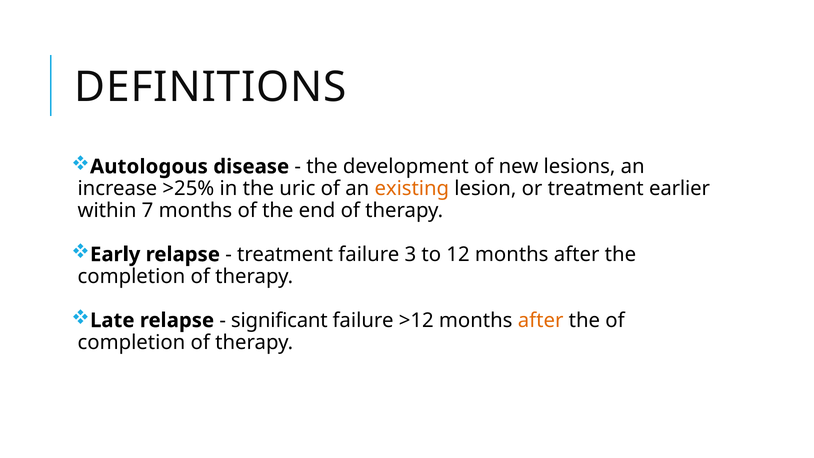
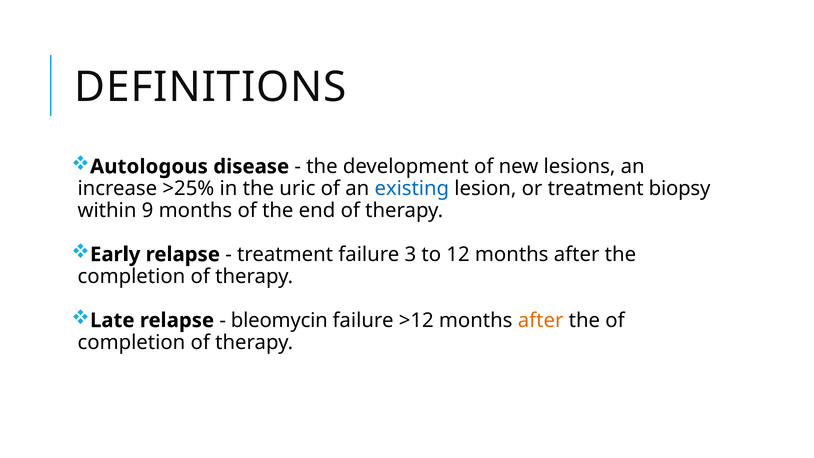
existing colour: orange -> blue
earlier: earlier -> biopsy
7: 7 -> 9
significant: significant -> bleomycin
